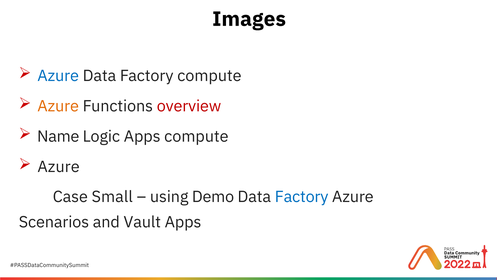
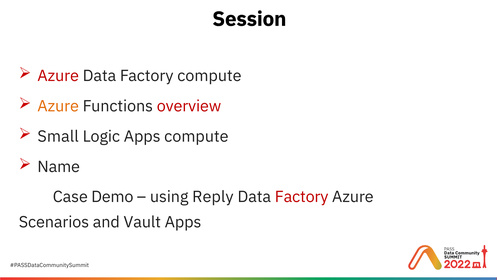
Images: Images -> Session
Azure at (58, 76) colour: blue -> red
Name: Name -> Small
Azure at (59, 166): Azure -> Name
Small: Small -> Demo
Demo: Demo -> Reply
Factory at (302, 197) colour: blue -> red
